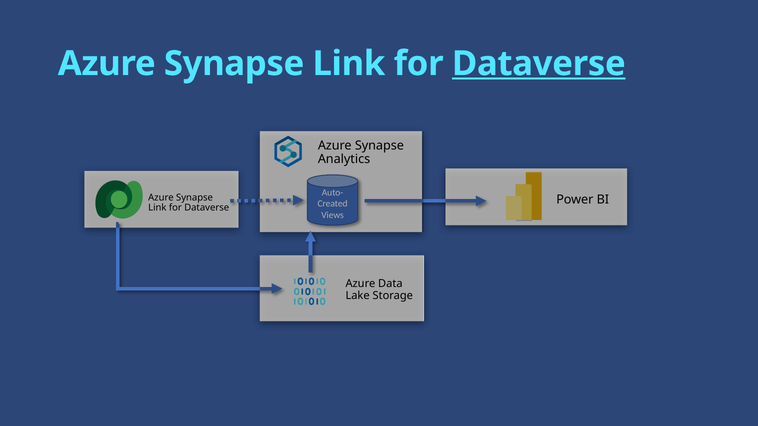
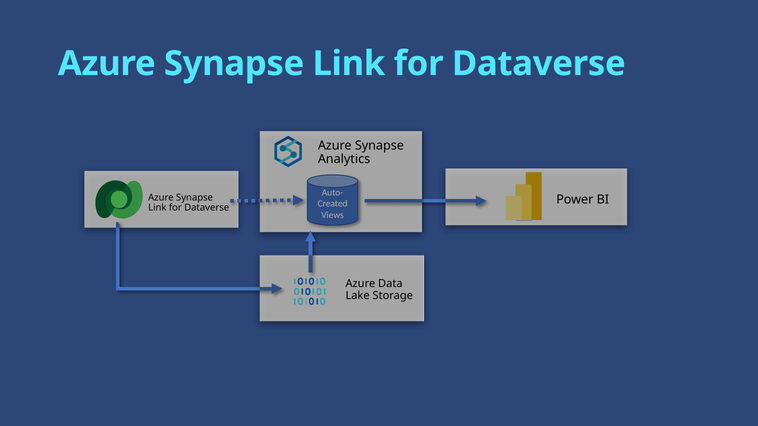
Dataverse at (539, 64) underline: present -> none
